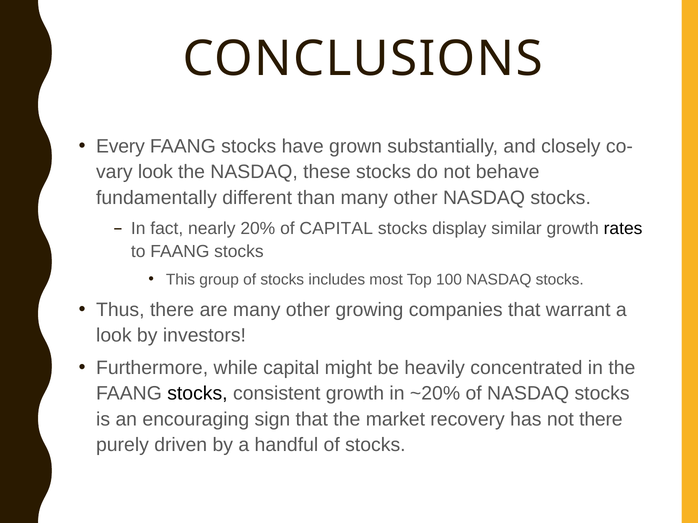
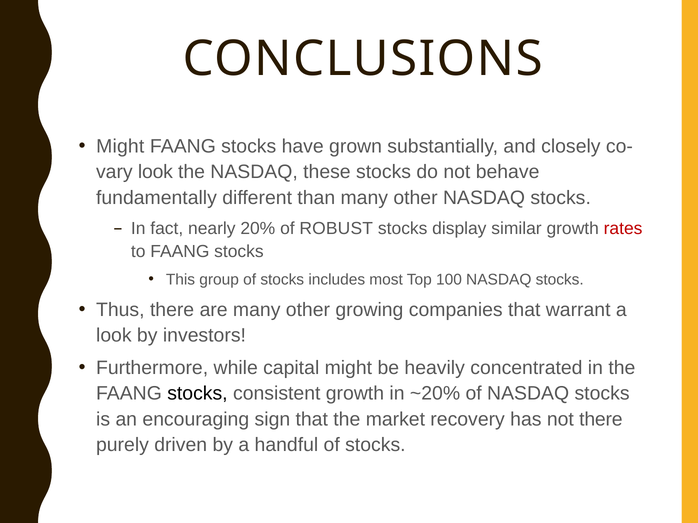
Every at (120, 147): Every -> Might
of CAPITAL: CAPITAL -> ROBUST
rates colour: black -> red
